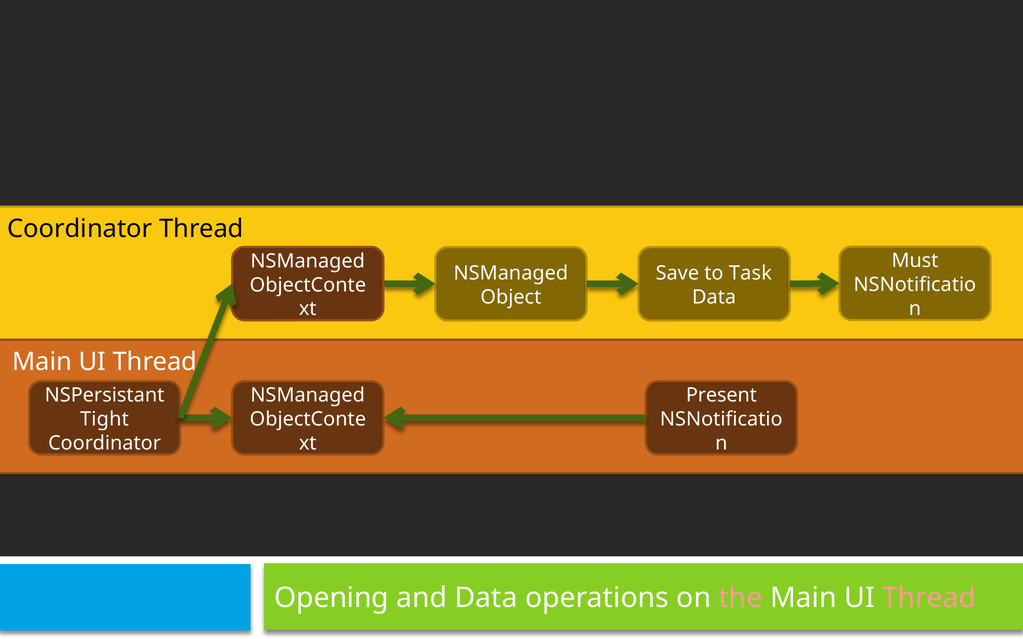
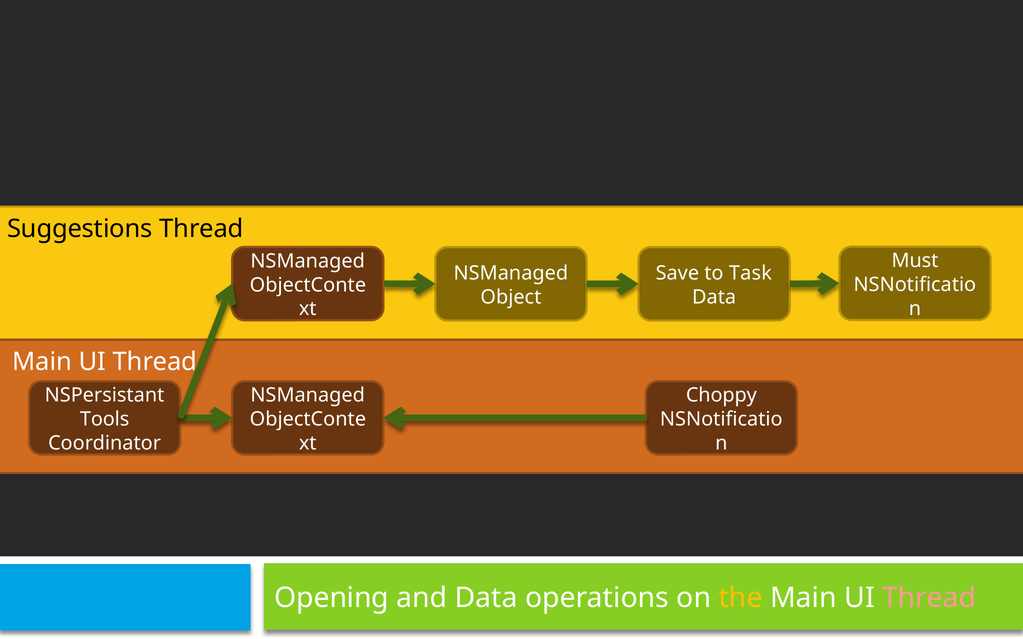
Coordinator at (80, 229): Coordinator -> Suggestions
Present: Present -> Choppy
Tight: Tight -> Tools
the colour: pink -> yellow
